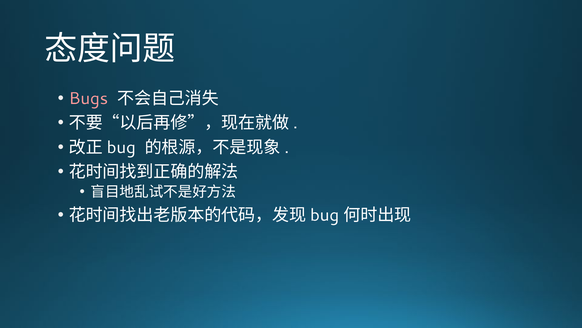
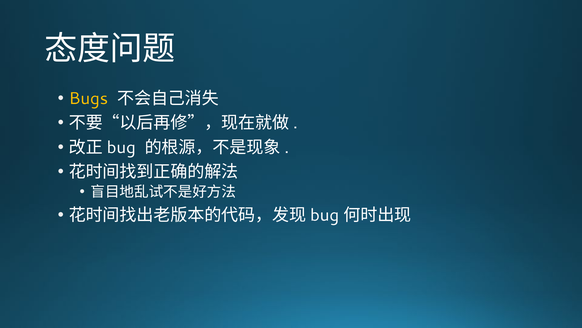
Bugs colour: pink -> yellow
